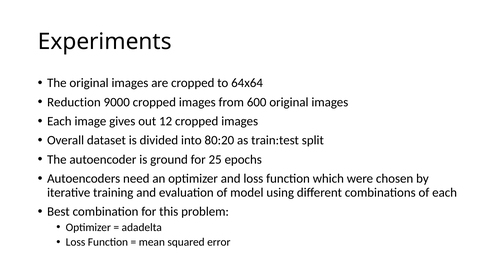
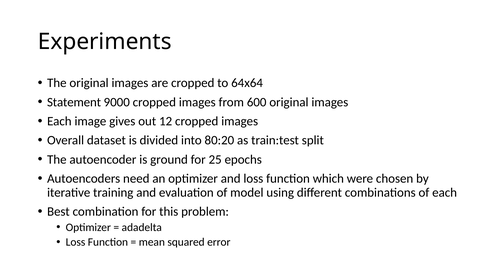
Reduction: Reduction -> Statement
